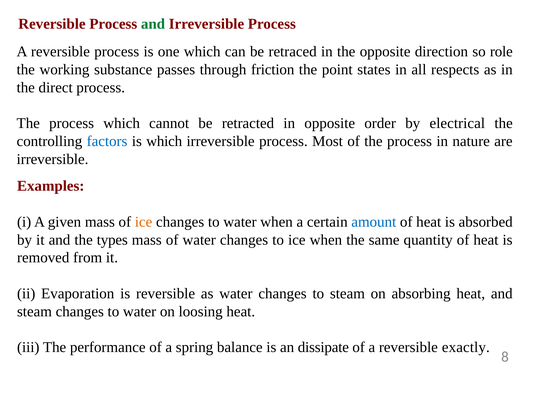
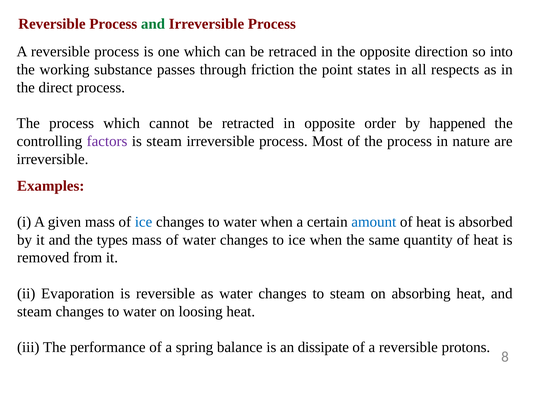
role: role -> into
electrical: electrical -> happened
factors colour: blue -> purple
is which: which -> steam
ice at (144, 222) colour: orange -> blue
exactly: exactly -> protons
